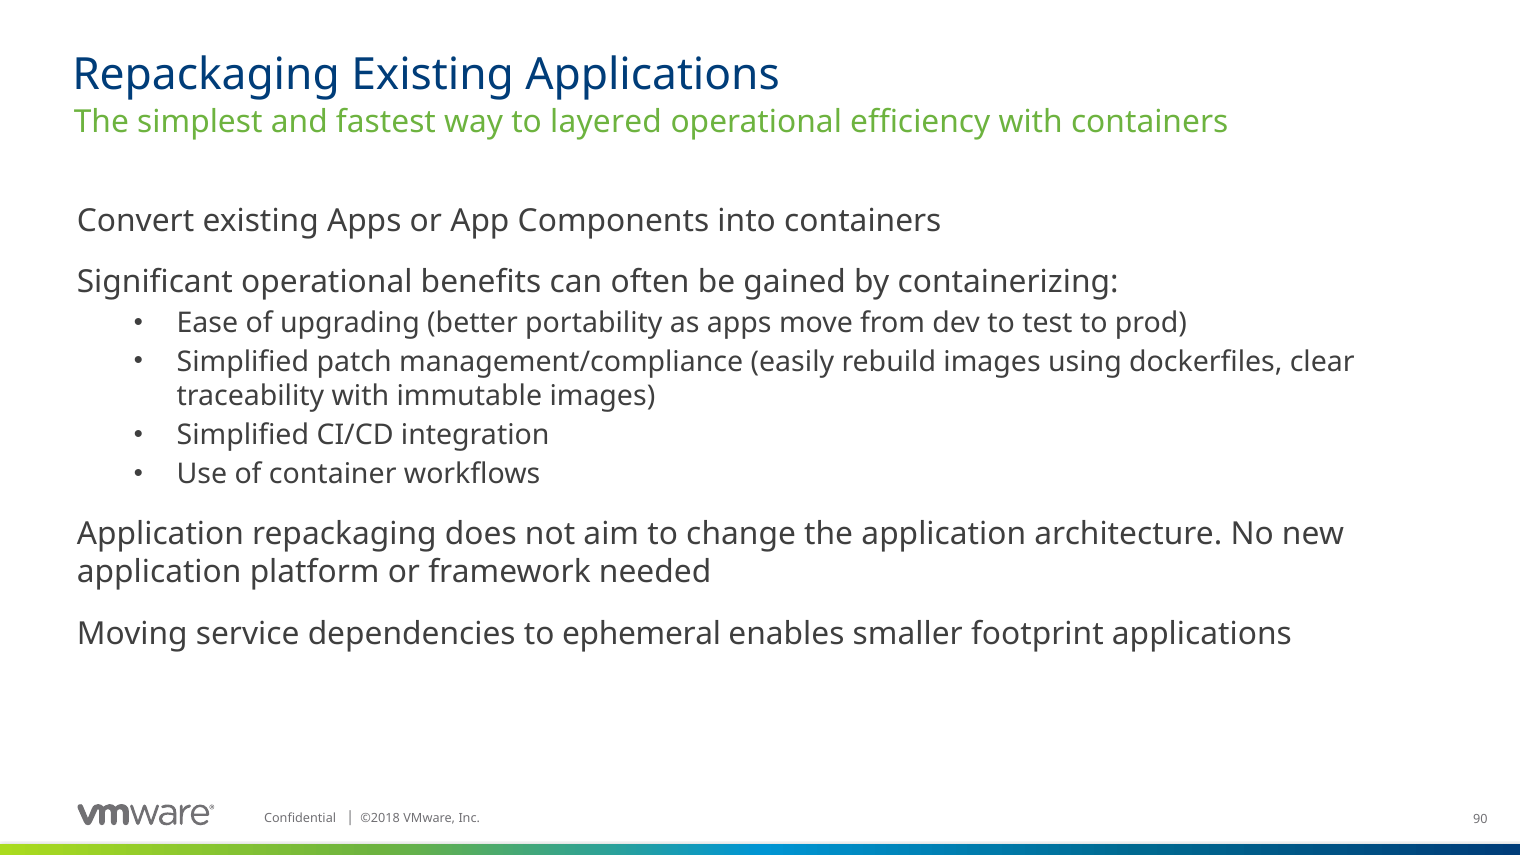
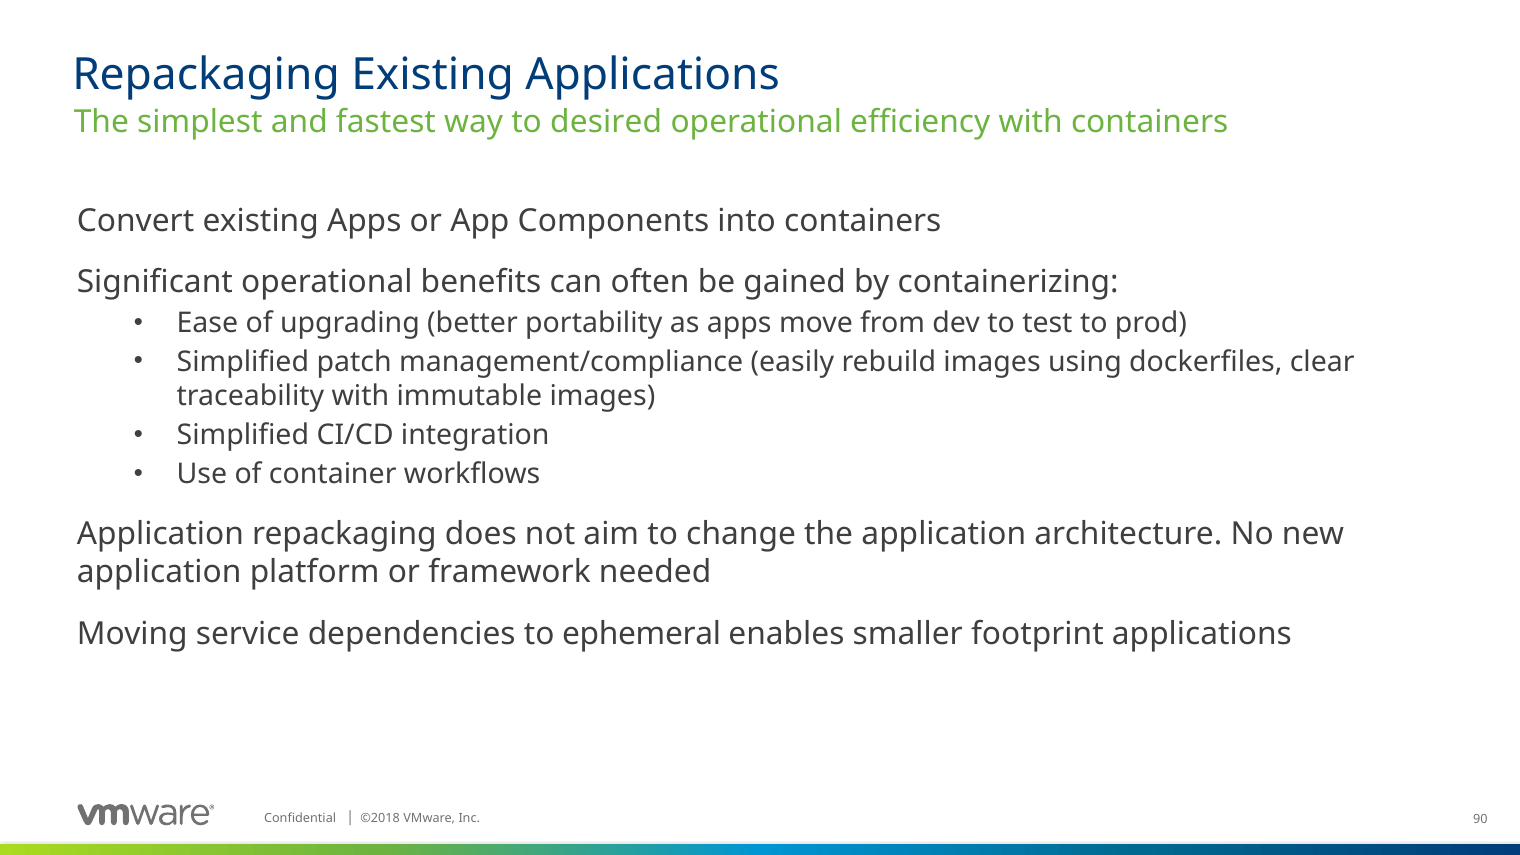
layered: layered -> desired
